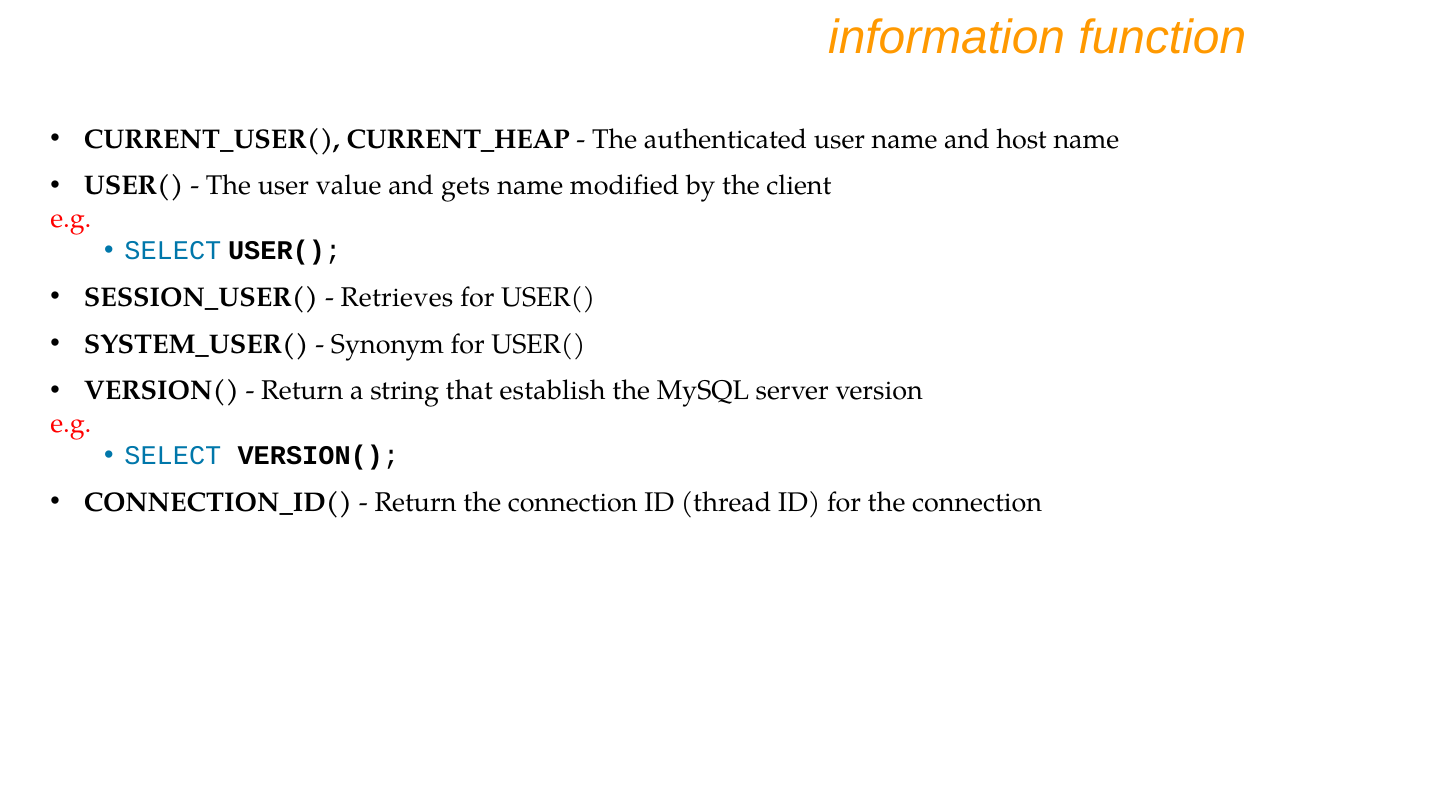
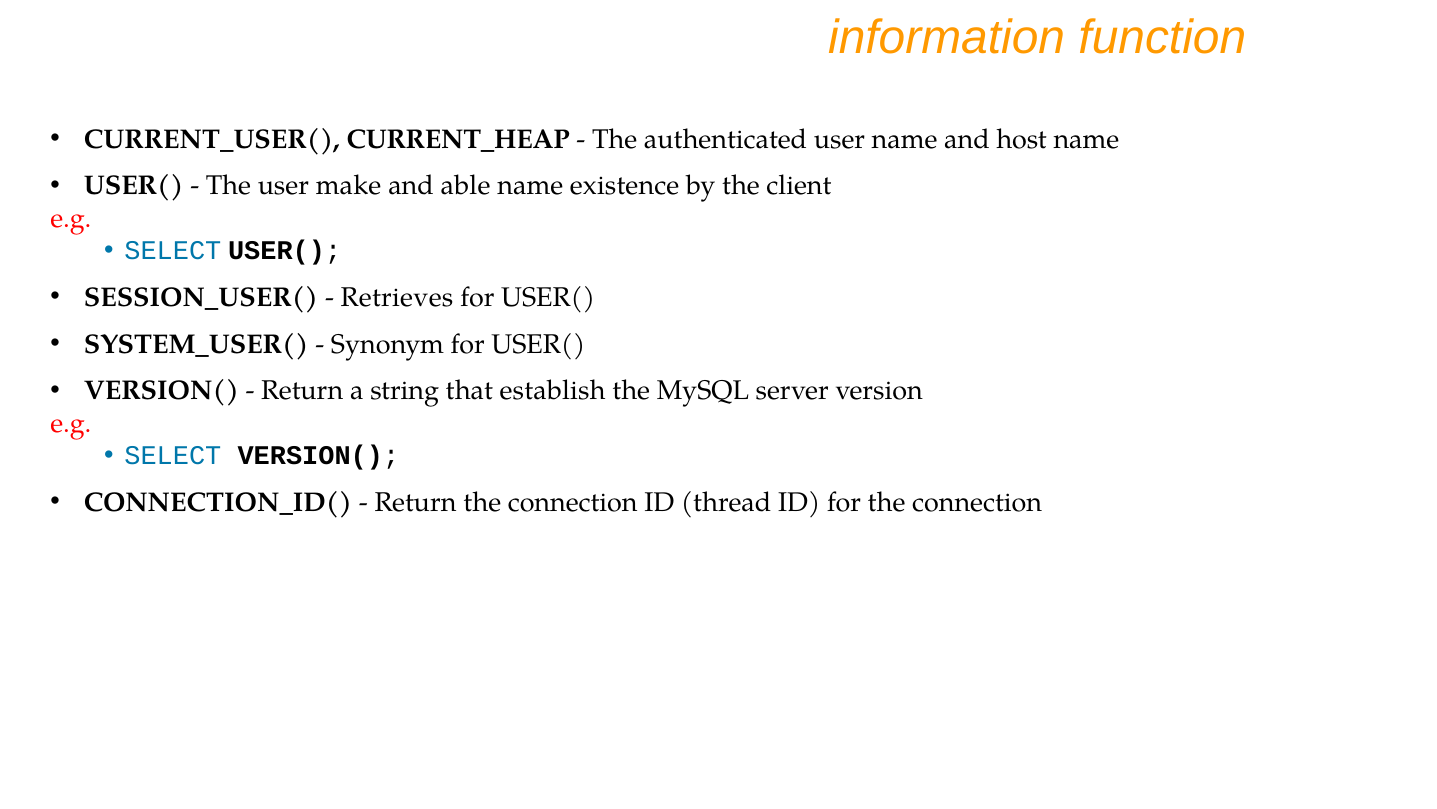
value: value -> make
gets: gets -> able
modified: modified -> existence
